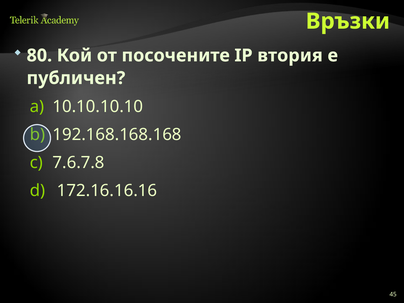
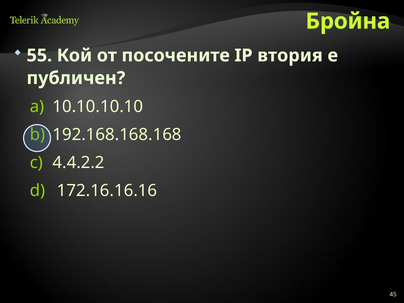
Връзки: Връзки -> Бройна
80: 80 -> 55
7.6.7.8: 7.6.7.8 -> 4.4.2.2
